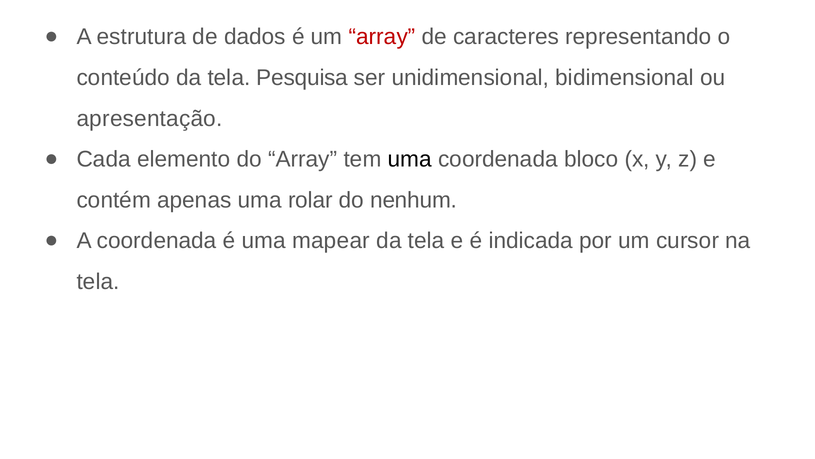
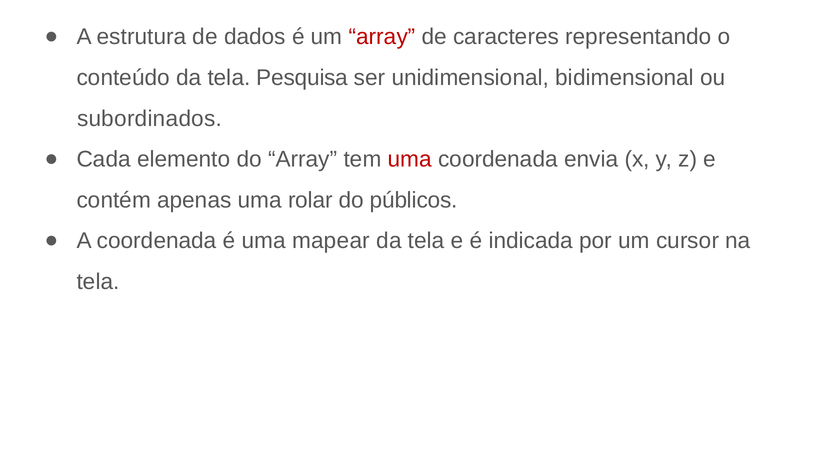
apresentação: apresentação -> subordinados
uma at (410, 159) colour: black -> red
bloco: bloco -> envia
nenhum: nenhum -> públicos
